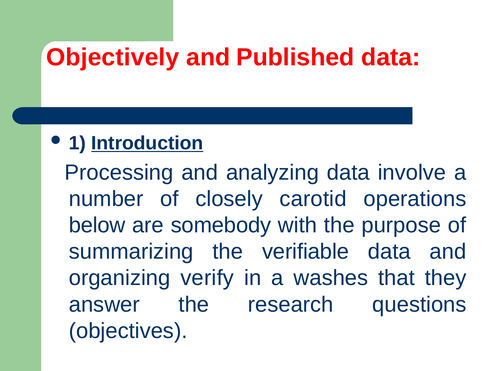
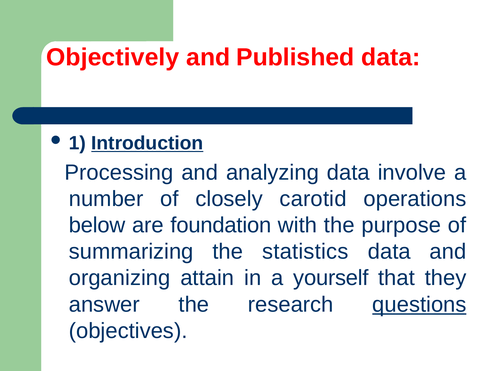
somebody: somebody -> foundation
verifiable: verifiable -> statistics
verify: verify -> attain
washes: washes -> yourself
questions underline: none -> present
